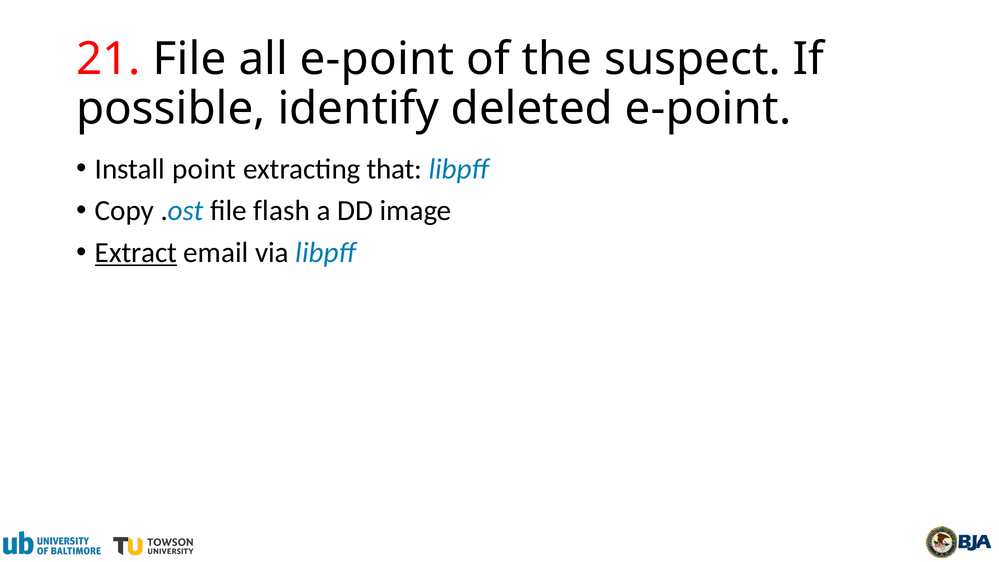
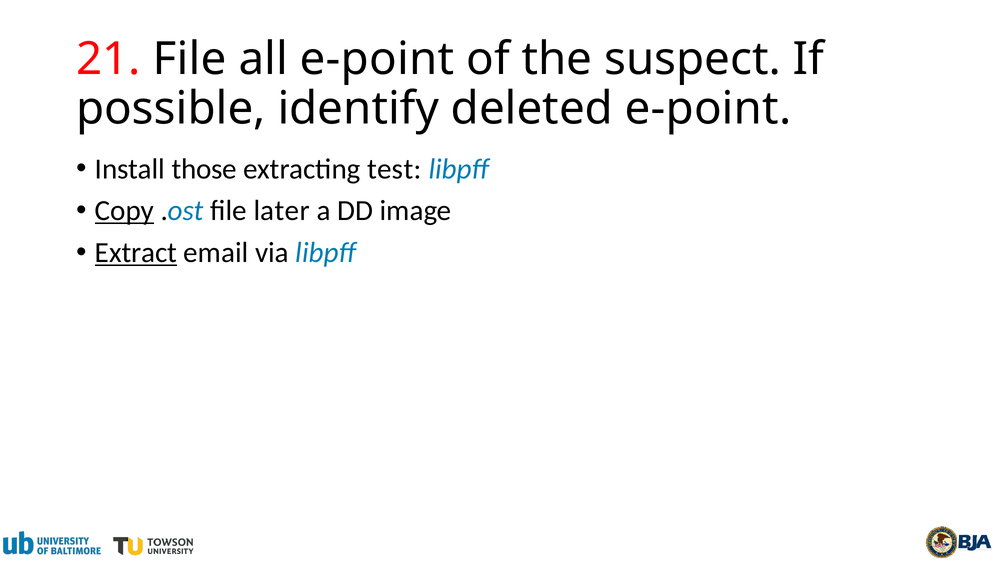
point: point -> those
that: that -> test
Copy underline: none -> present
flash: flash -> later
